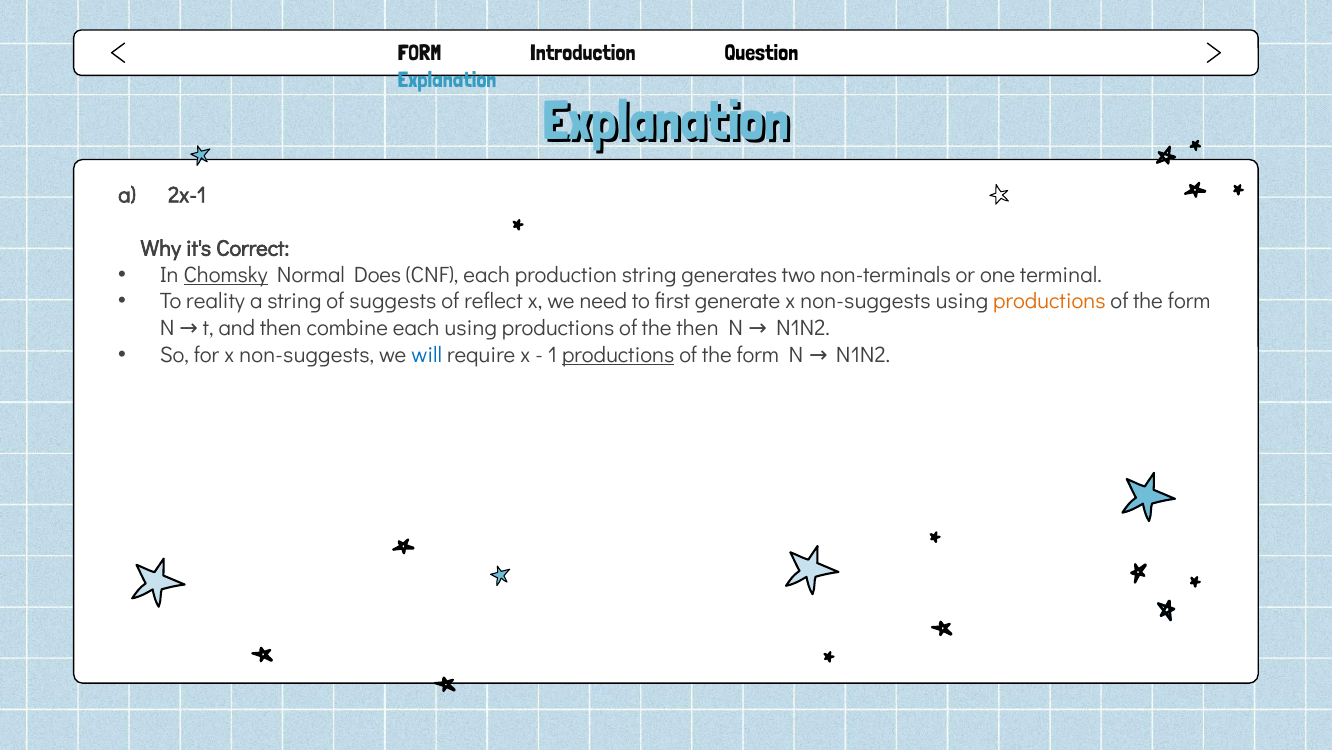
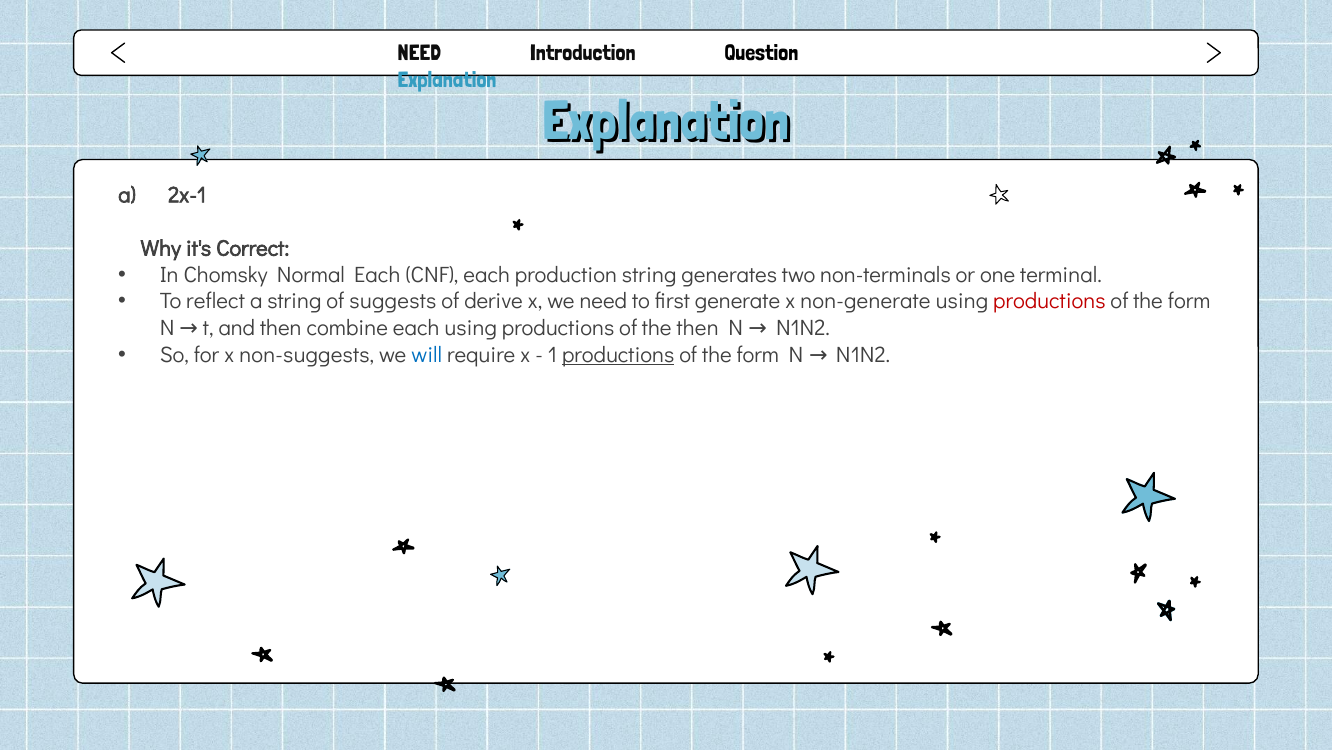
FORM at (420, 53): FORM -> NEED
Chomsky underline: present -> none
Normal Does: Does -> Each
reality: reality -> reflect
reflect: reflect -> derive
generate x non-suggests: non-suggests -> non-generate
productions at (1049, 301) colour: orange -> red
